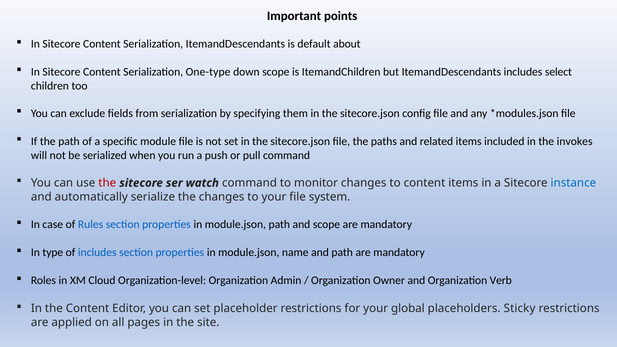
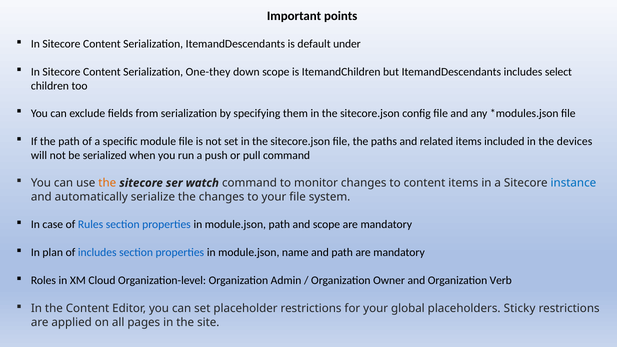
about: about -> under
One-type: One-type -> One-they
invokes: invokes -> devices
the at (107, 183) colour: red -> orange
type: type -> plan
